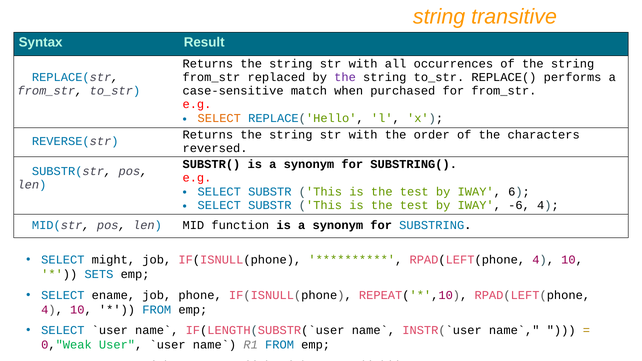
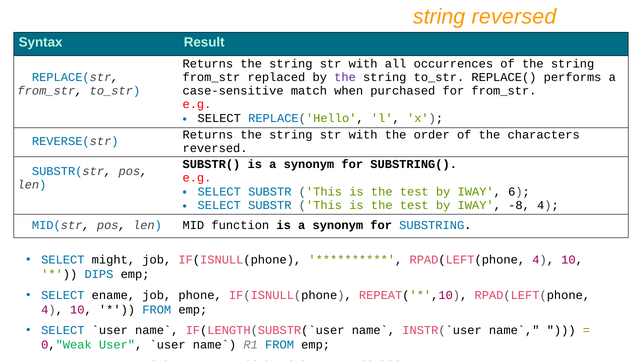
string transitive: transitive -> reversed
SELECT at (219, 118) colour: orange -> black
-6: -6 -> -8
SETS: SETS -> DIPS
